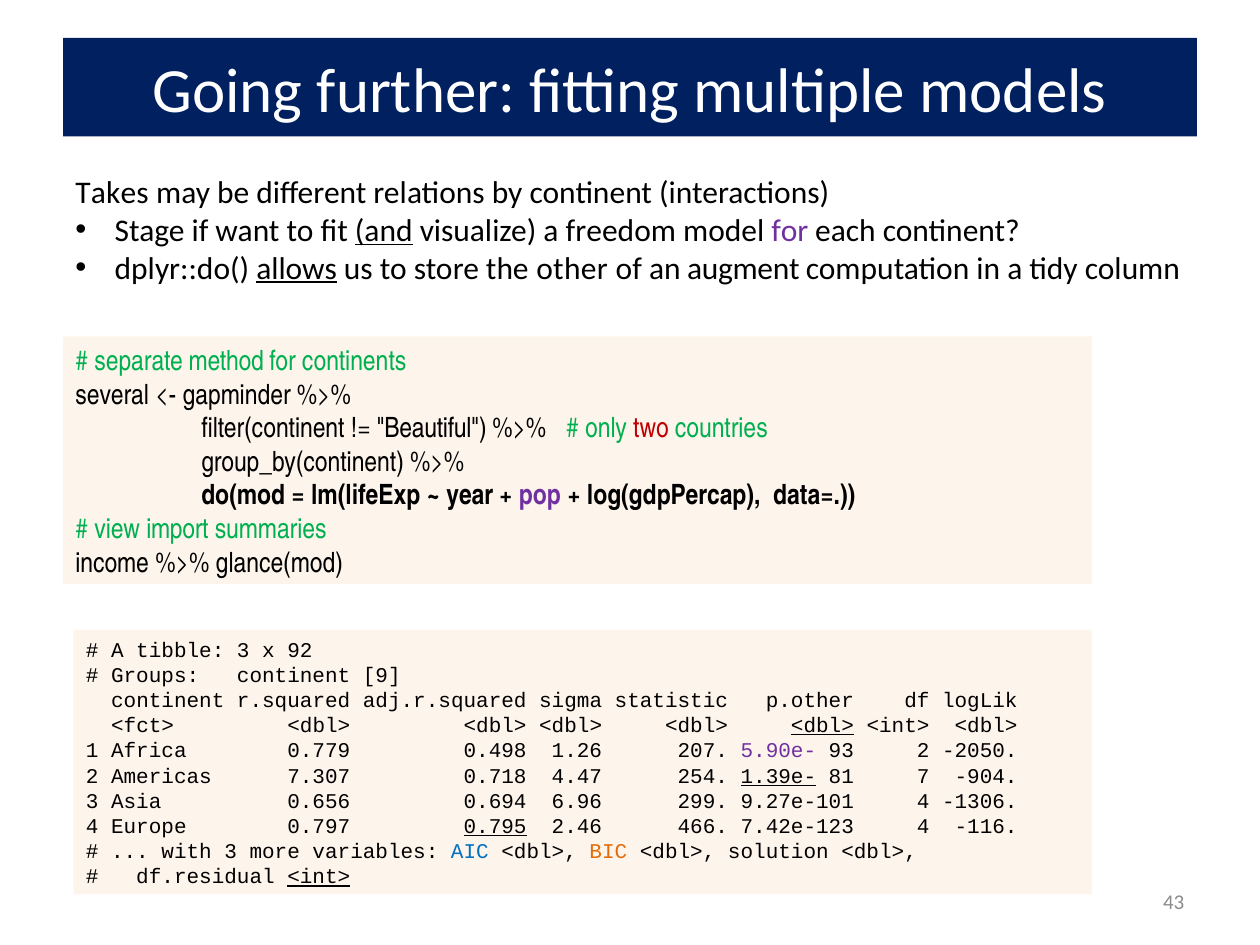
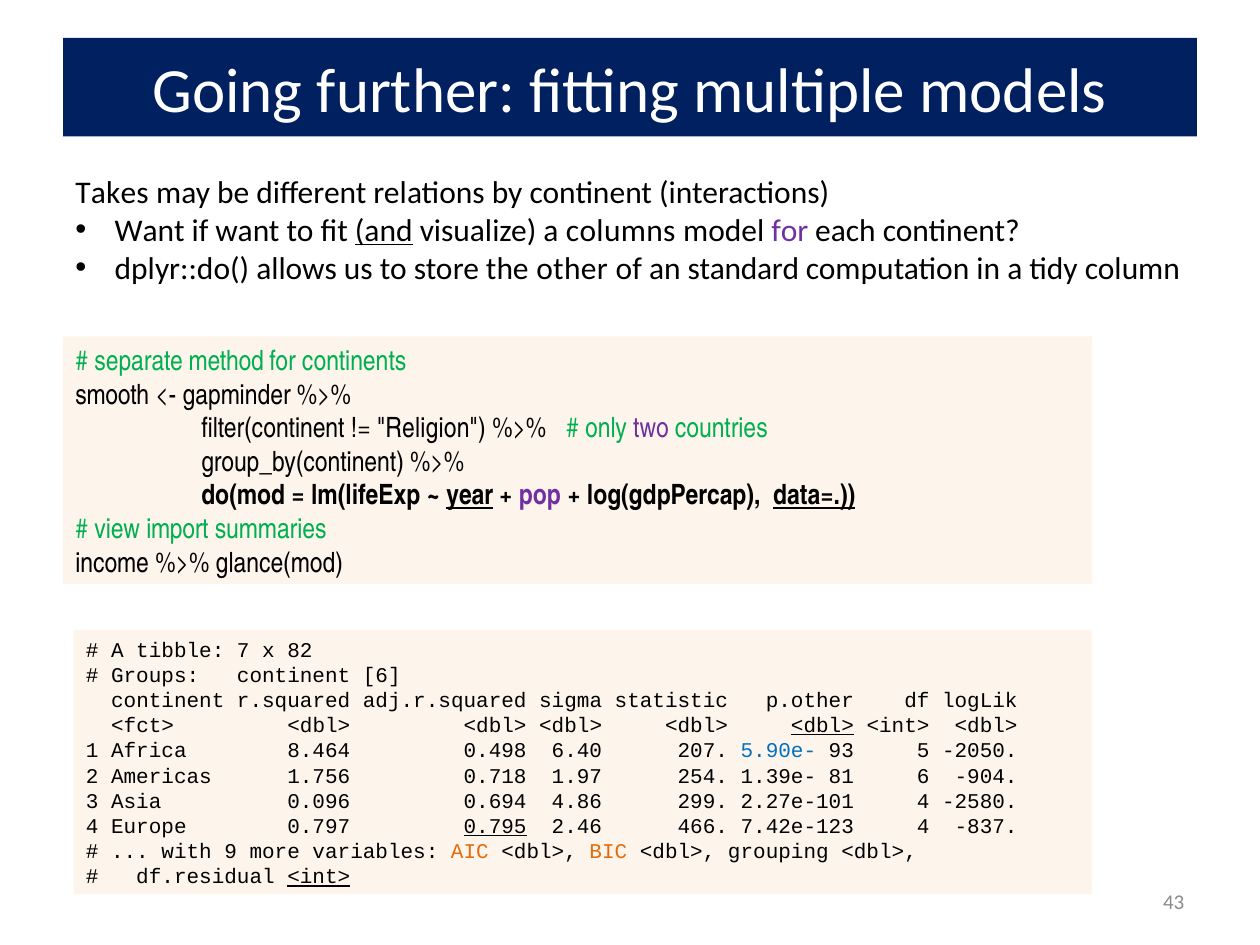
Stage at (150, 231): Stage -> Want
freedom: freedom -> columns
allows underline: present -> none
augment: augment -> standard
several: several -> smooth
Beautiful: Beautiful -> Religion
two colour: red -> purple
year underline: none -> present
data= underline: none -> present
tibble 3: 3 -> 7
92: 92 -> 82
continent 9: 9 -> 6
0.779: 0.779 -> 8.464
1.26: 1.26 -> 6.40
5.90e- colour: purple -> blue
93 2: 2 -> 5
7.307: 7.307 -> 1.756
4.47: 4.47 -> 1.97
1.39e- underline: present -> none
81 7: 7 -> 6
0.656: 0.656 -> 0.096
6.96: 6.96 -> 4.86
9.27e-101: 9.27e-101 -> 2.27e-101
-1306: -1306 -> -2580
-116: -116 -> -837
with 3: 3 -> 9
AIC colour: blue -> orange
solution: solution -> grouping
